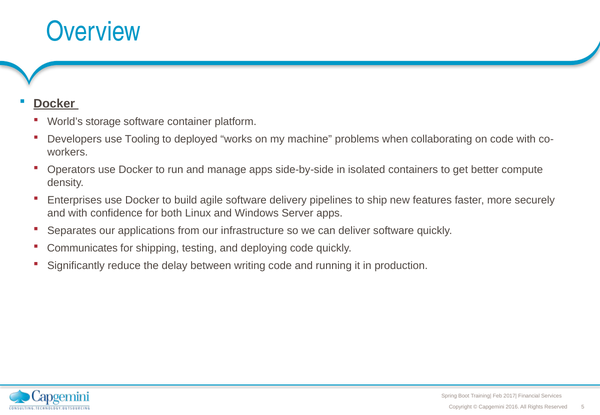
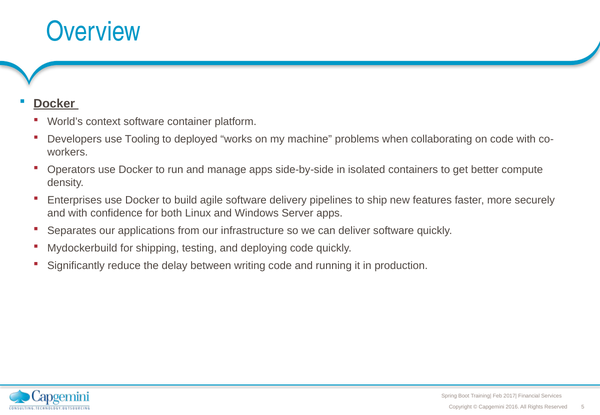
storage: storage -> context
Communicates: Communicates -> Mydockerbuild
